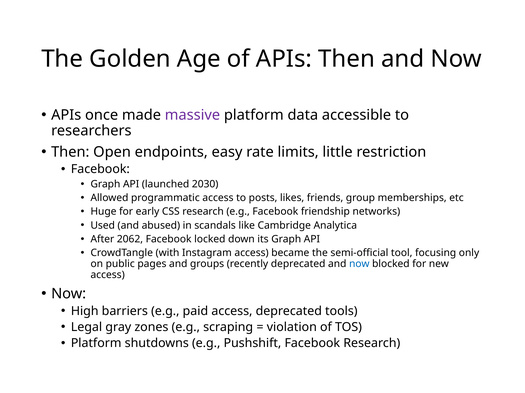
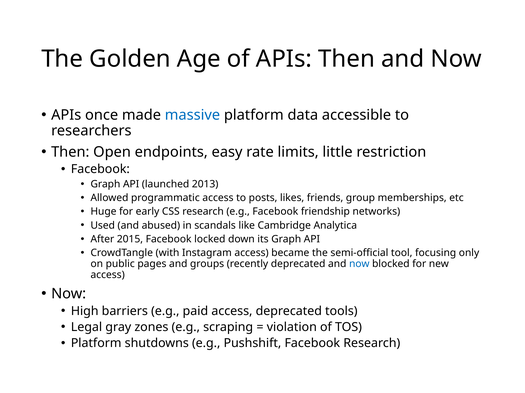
massive colour: purple -> blue
2030: 2030 -> 2013
2062: 2062 -> 2015
